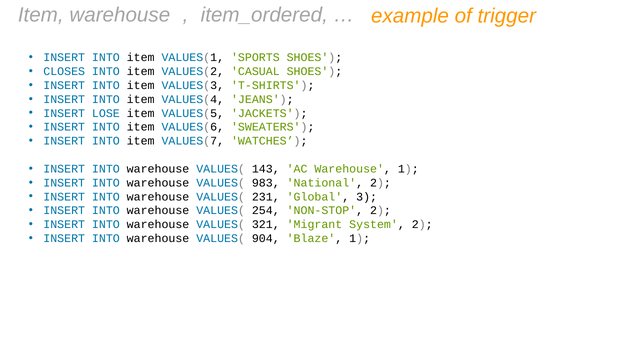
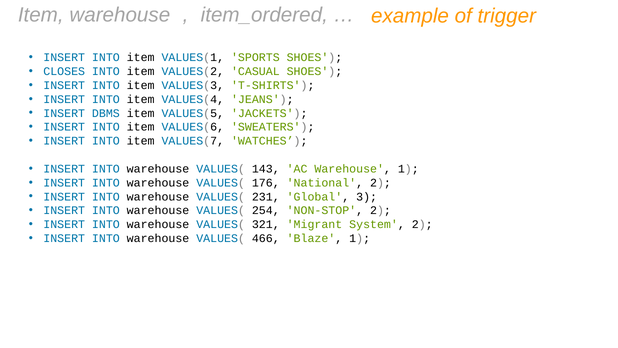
LOSE: LOSE -> DBMS
983: 983 -> 176
904: 904 -> 466
